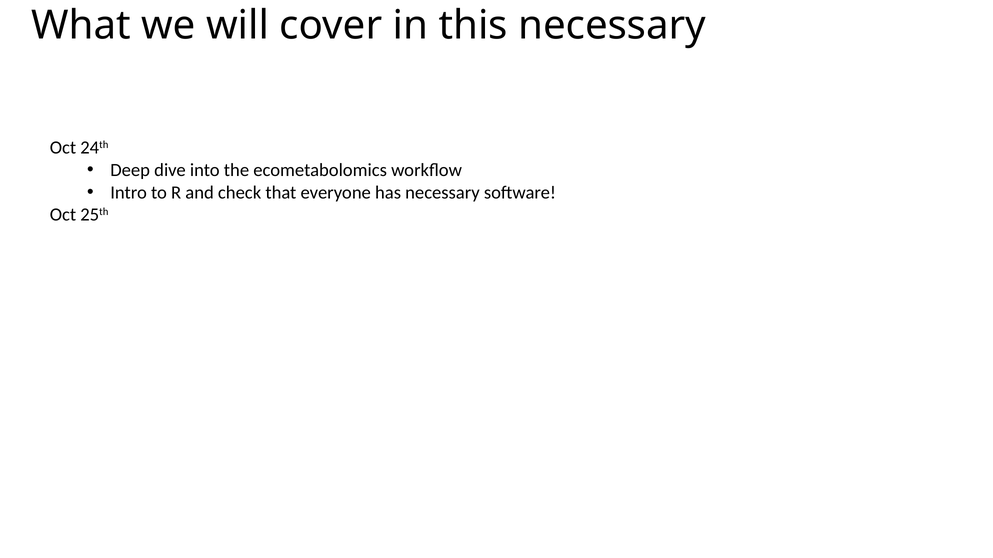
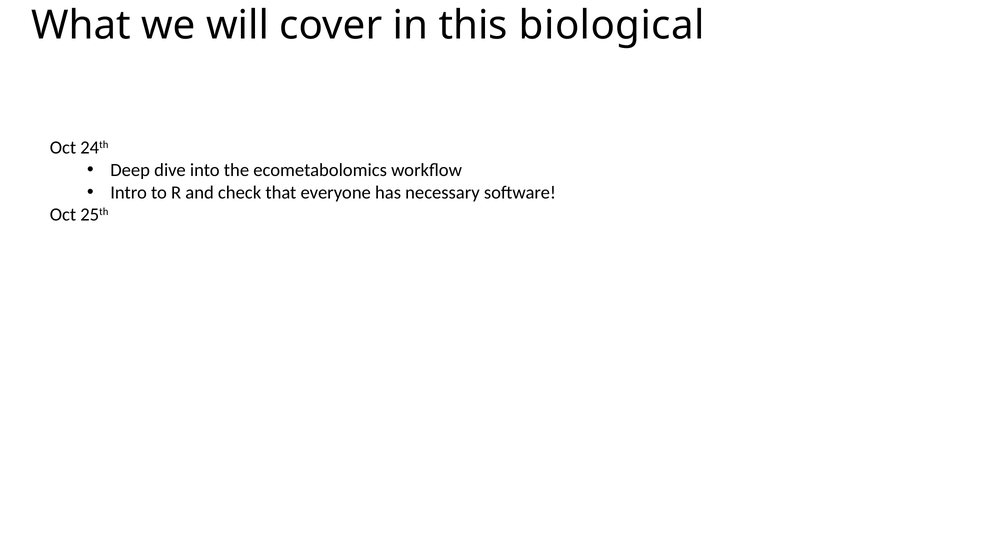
this necessary: necessary -> biological
